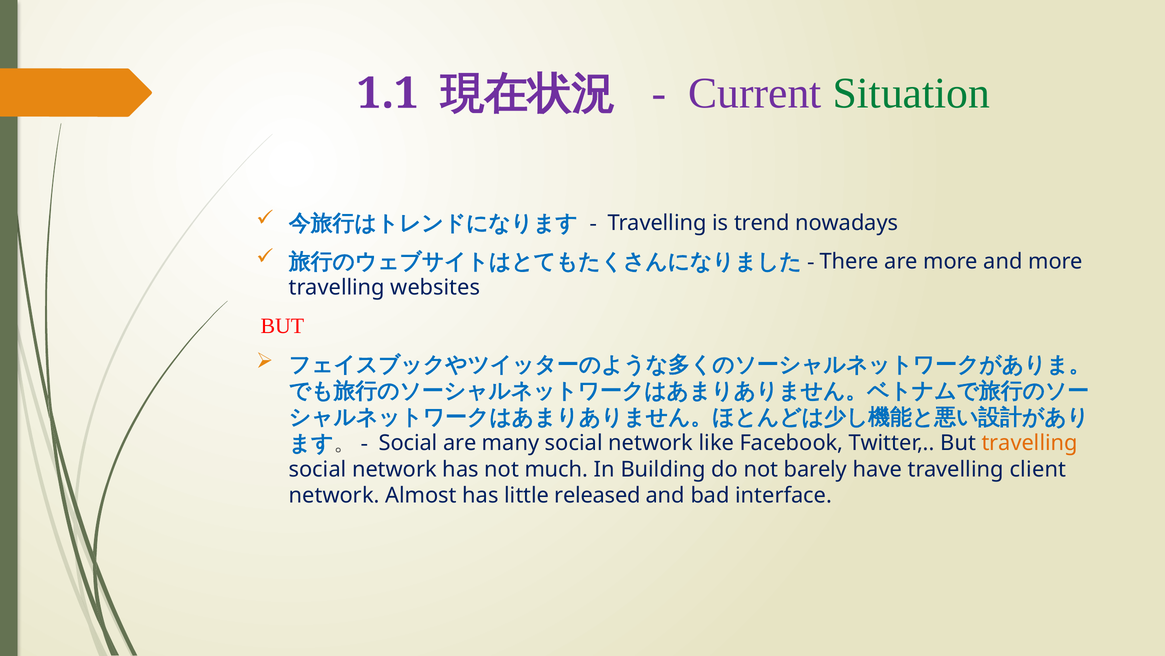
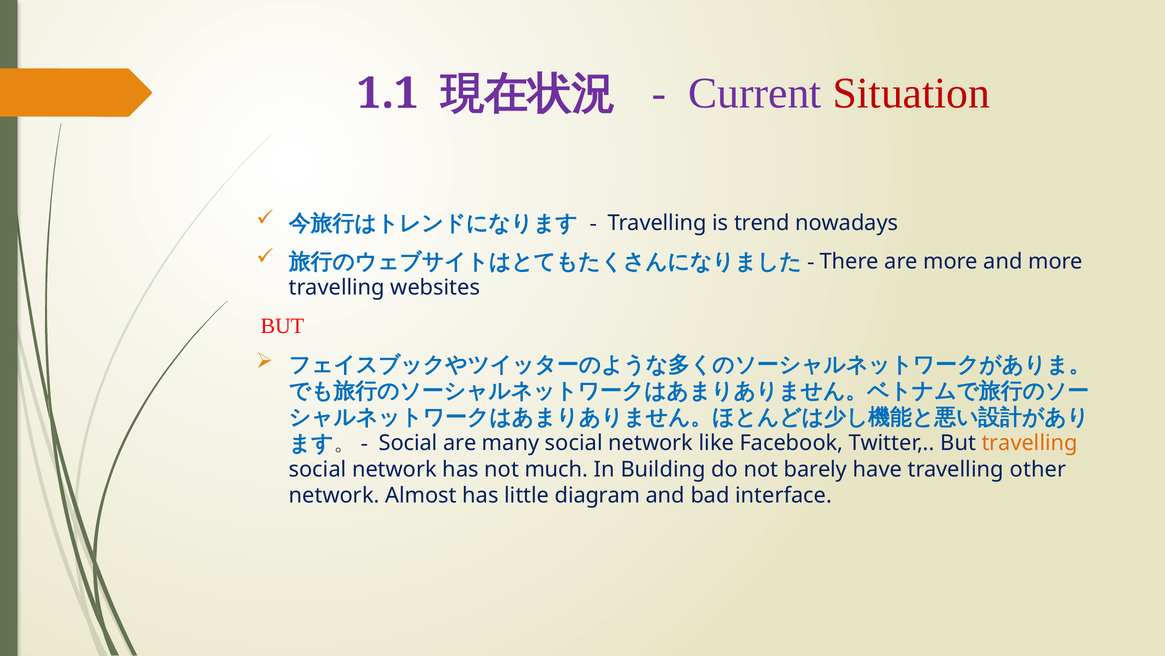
Situation colour: green -> red
client: client -> other
released: released -> diagram
